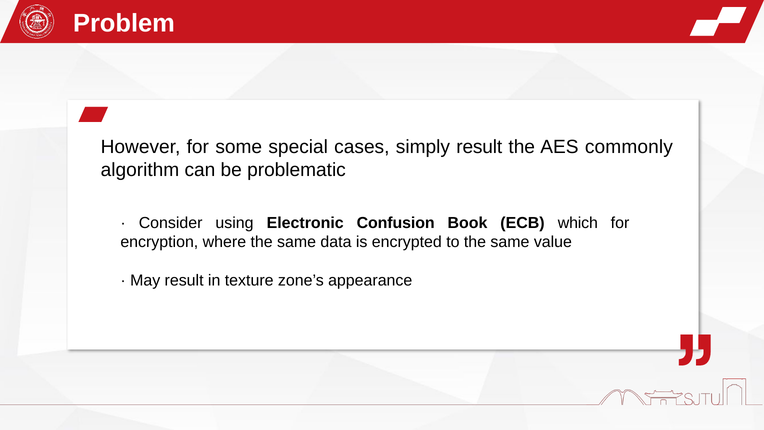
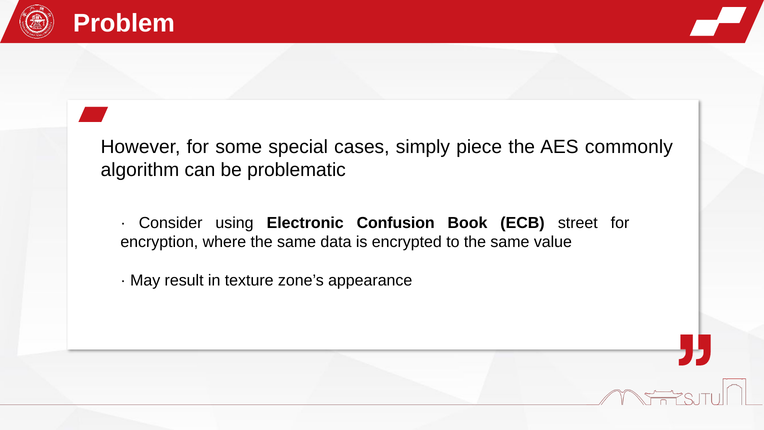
simply result: result -> piece
which: which -> street
